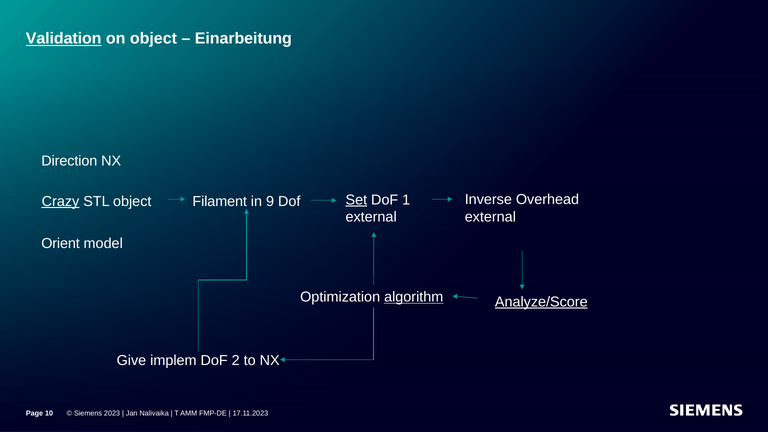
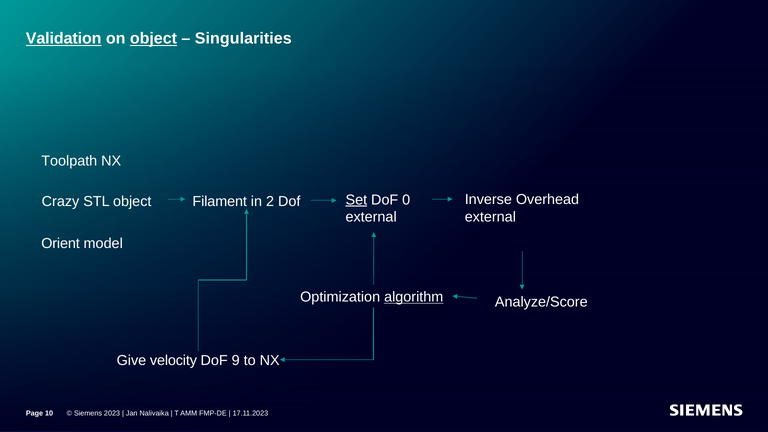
object at (153, 39) underline: none -> present
Einarbeitung: Einarbeitung -> Singularities
Direction: Direction -> Toolpath
Crazy underline: present -> none
9: 9 -> 2
1: 1 -> 0
Analyze/Score underline: present -> none
implem: implem -> velocity
2: 2 -> 9
